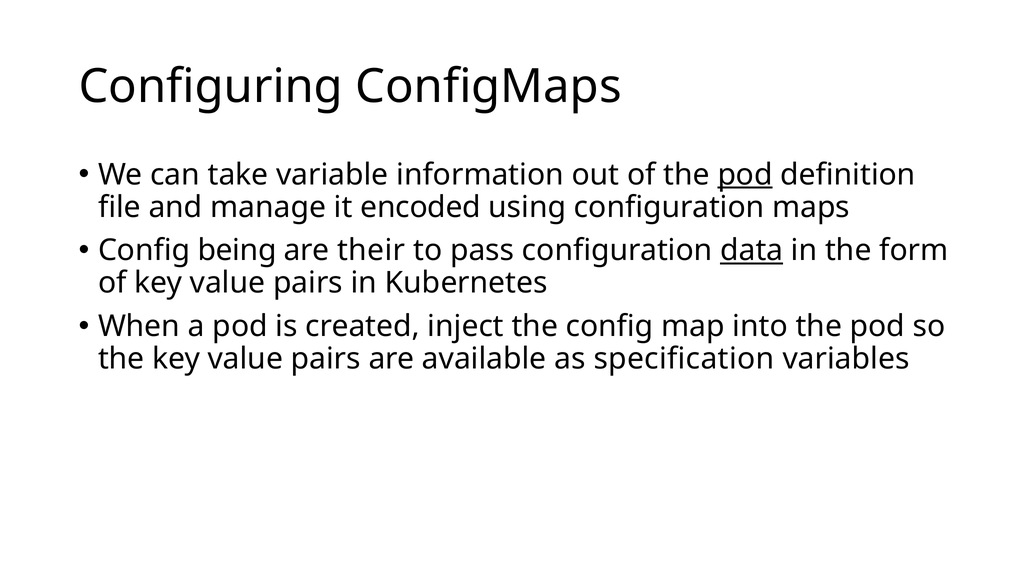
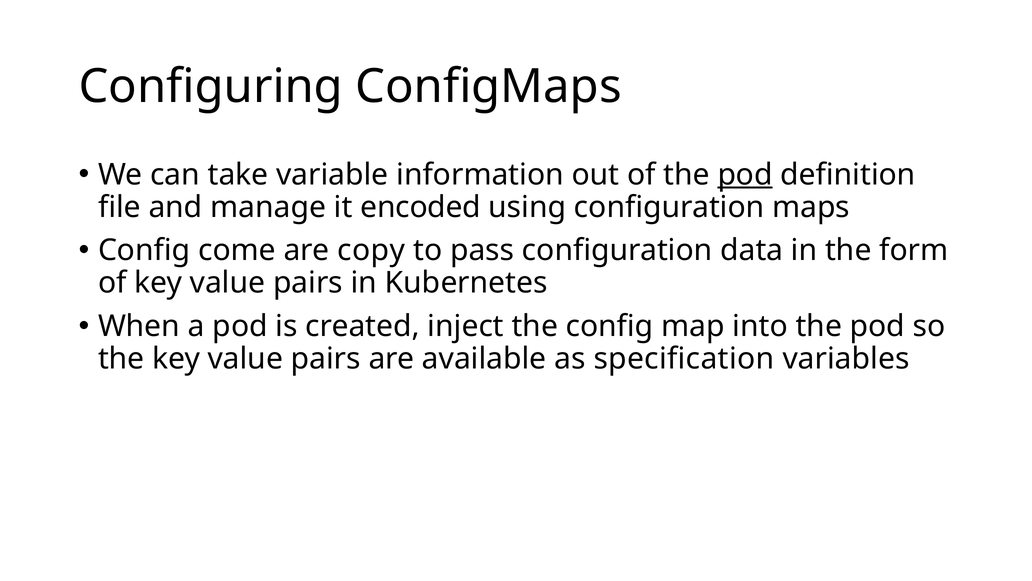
being: being -> come
their: their -> copy
data underline: present -> none
